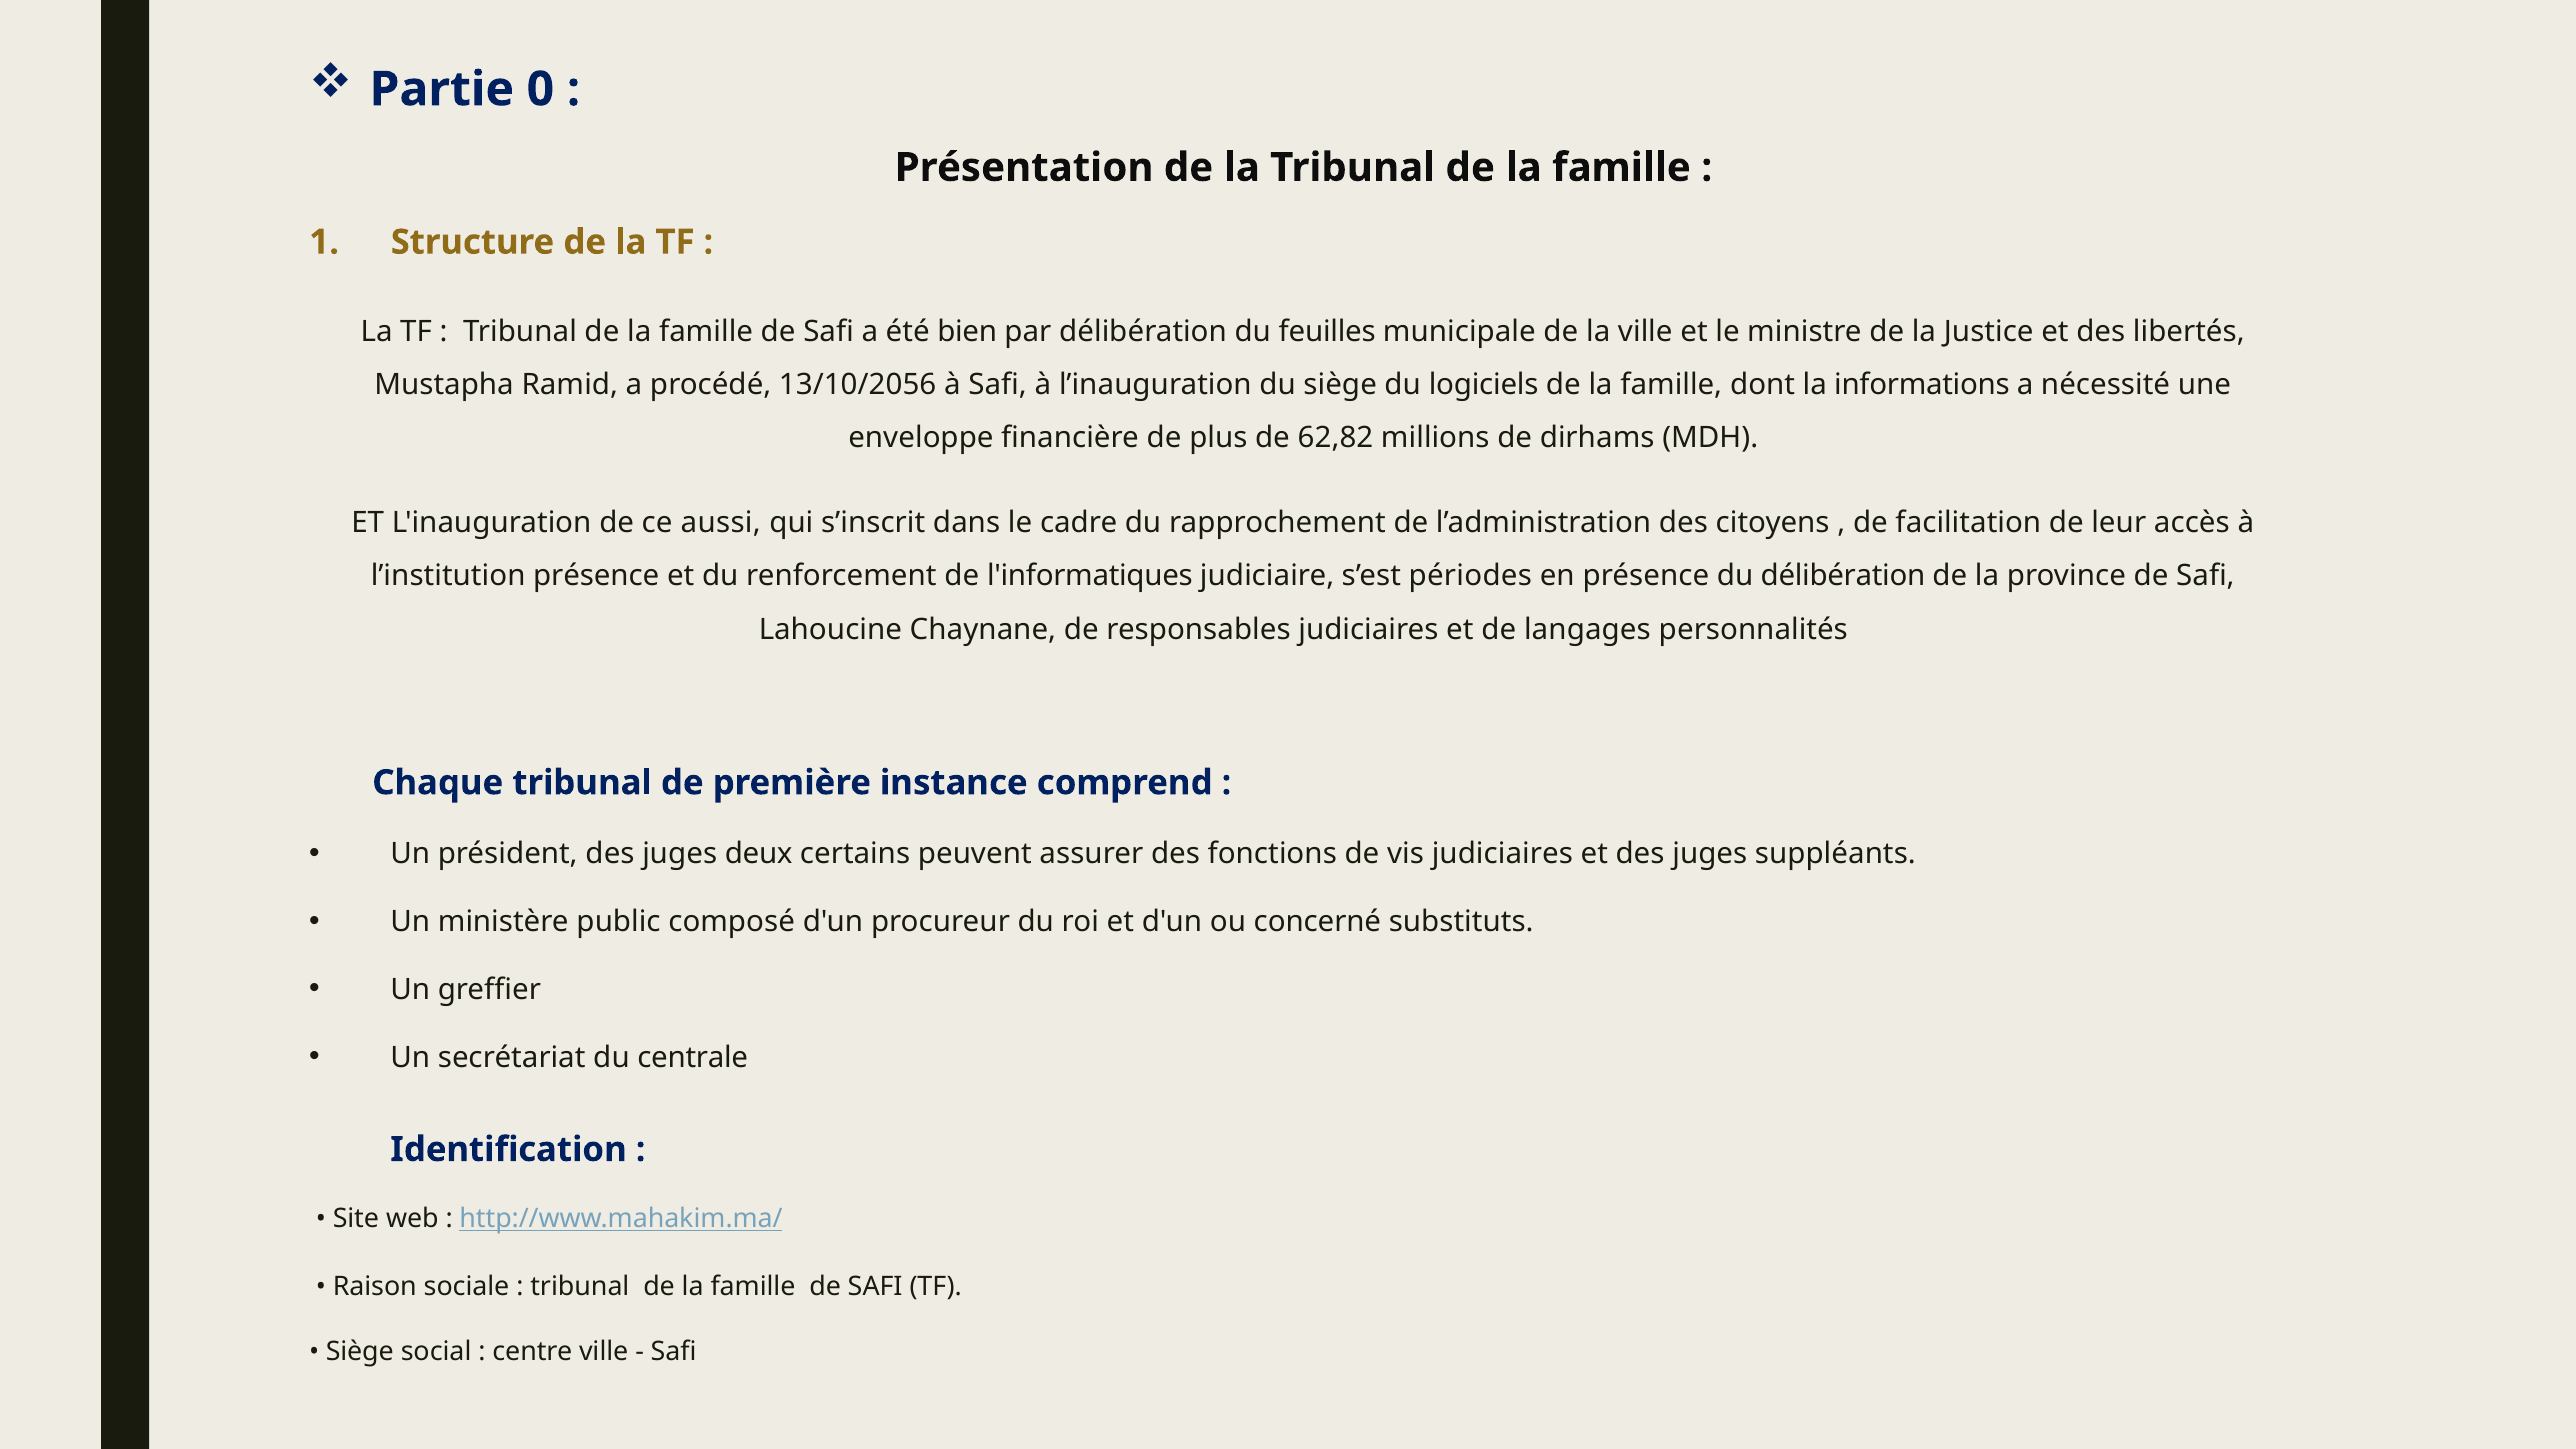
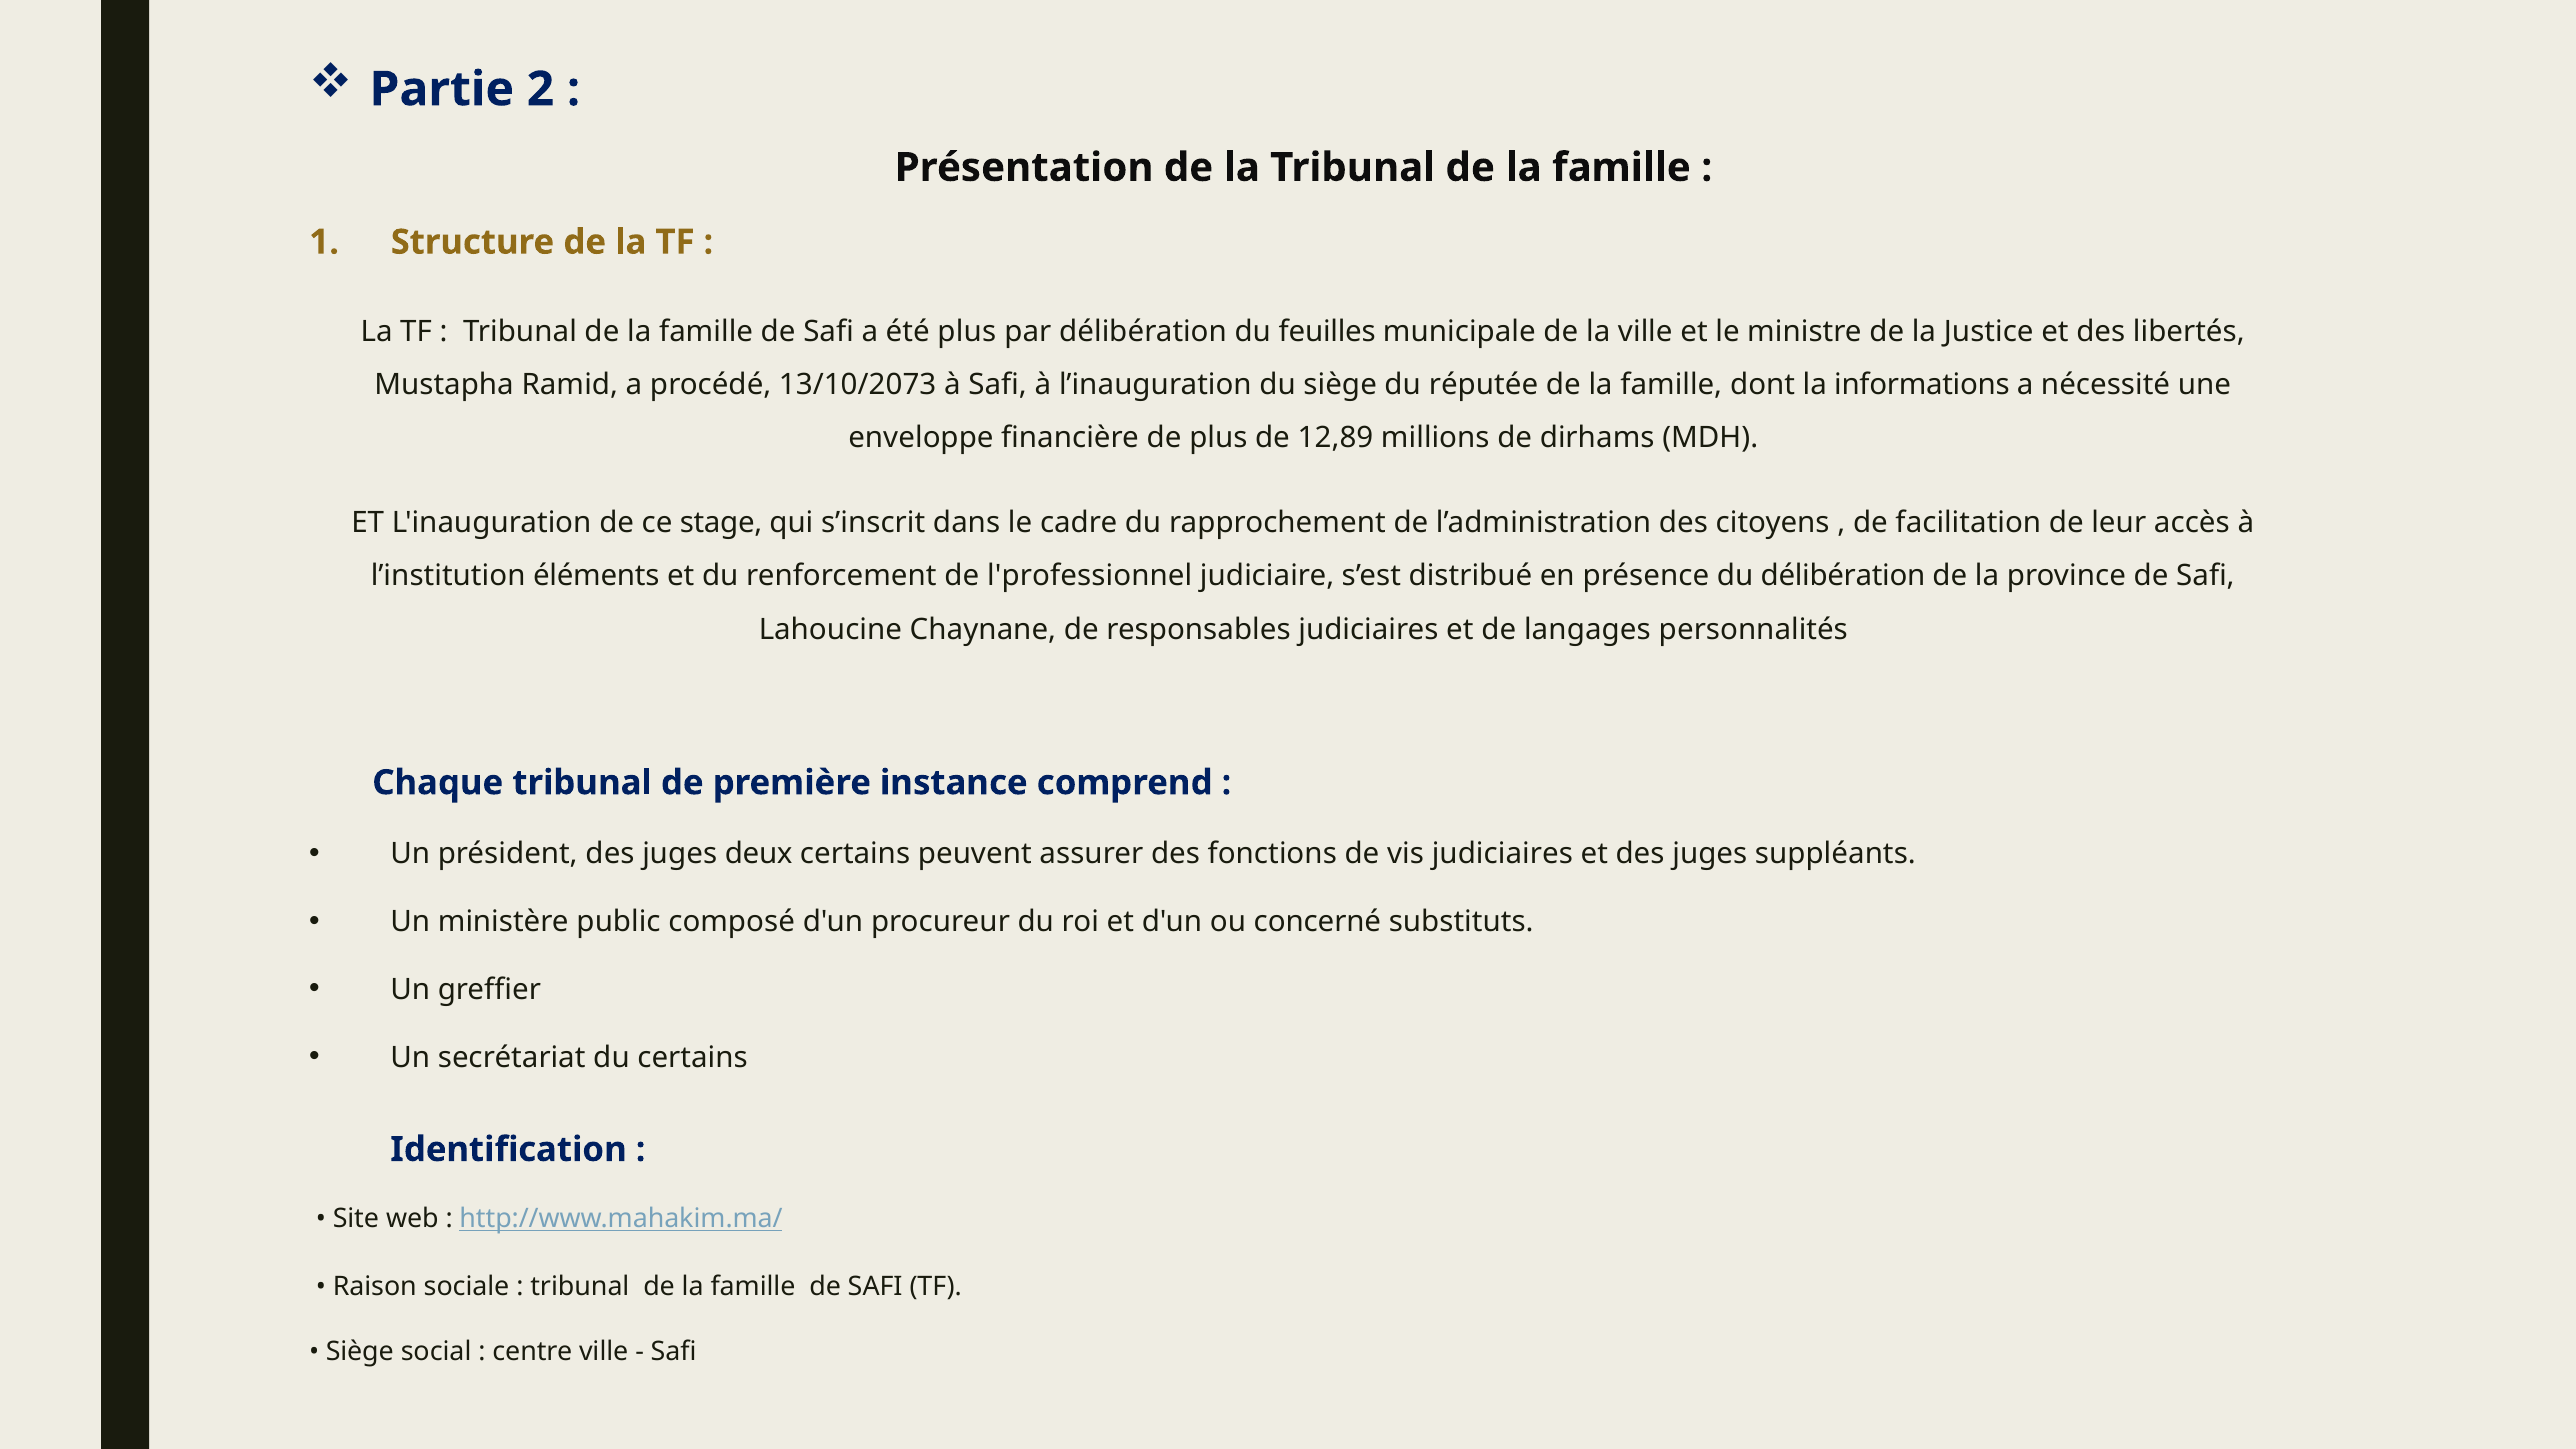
0: 0 -> 2
été bien: bien -> plus
13/10/2056: 13/10/2056 -> 13/10/2073
logiciels: logiciels -> réputée
62,82: 62,82 -> 12,89
aussi: aussi -> stage
l’institution présence: présence -> éléments
l'informatiques: l'informatiques -> l'professionnel
périodes: périodes -> distribué
du centrale: centrale -> certains
